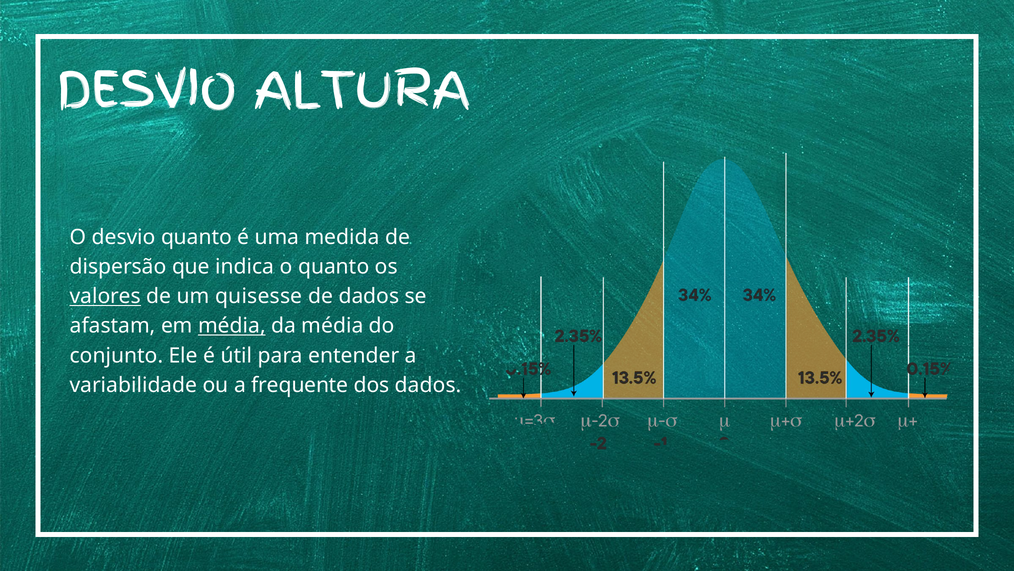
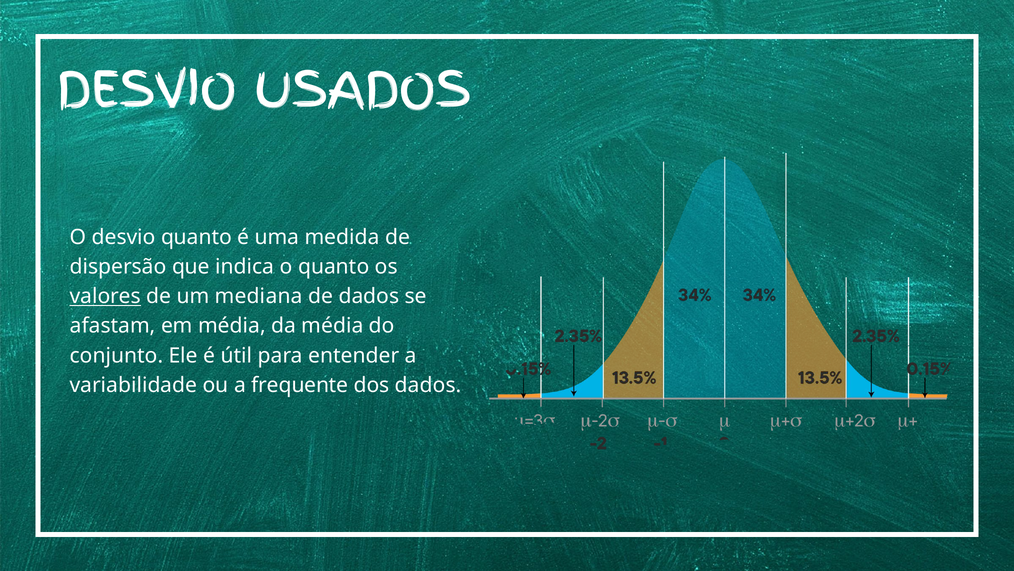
ALTURA: ALTURA -> USADOS
quisesse: quisesse -> mediana
média at (232, 326) underline: present -> none
